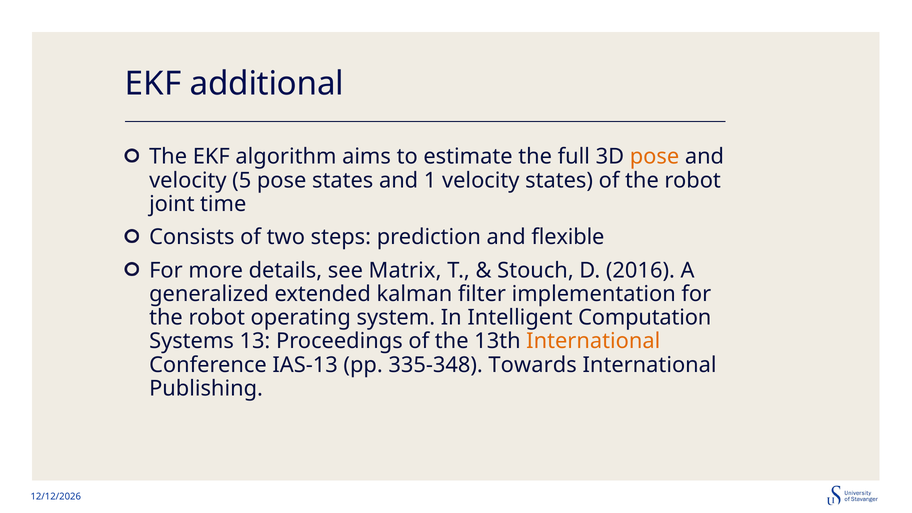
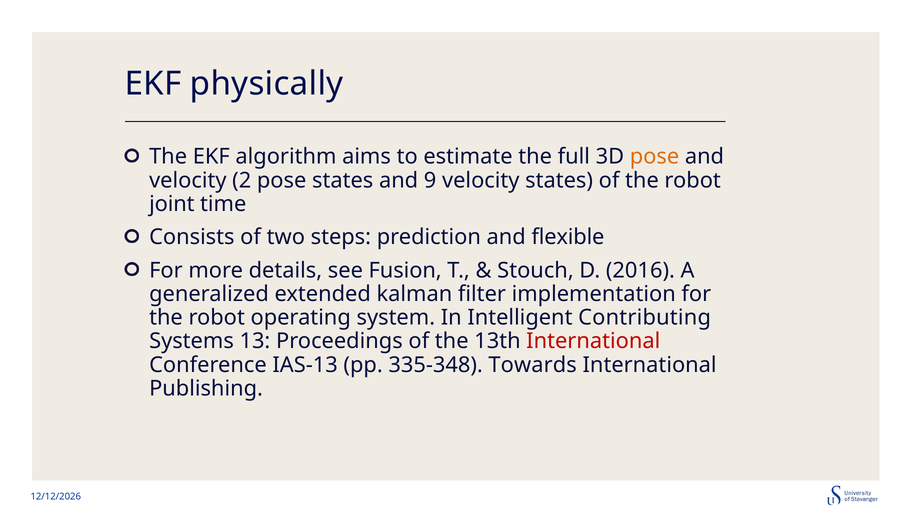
additional: additional -> physically
5: 5 -> 2
1: 1 -> 9
Matrix: Matrix -> Fusion
Computation: Computation -> Contributing
International at (593, 341) colour: orange -> red
